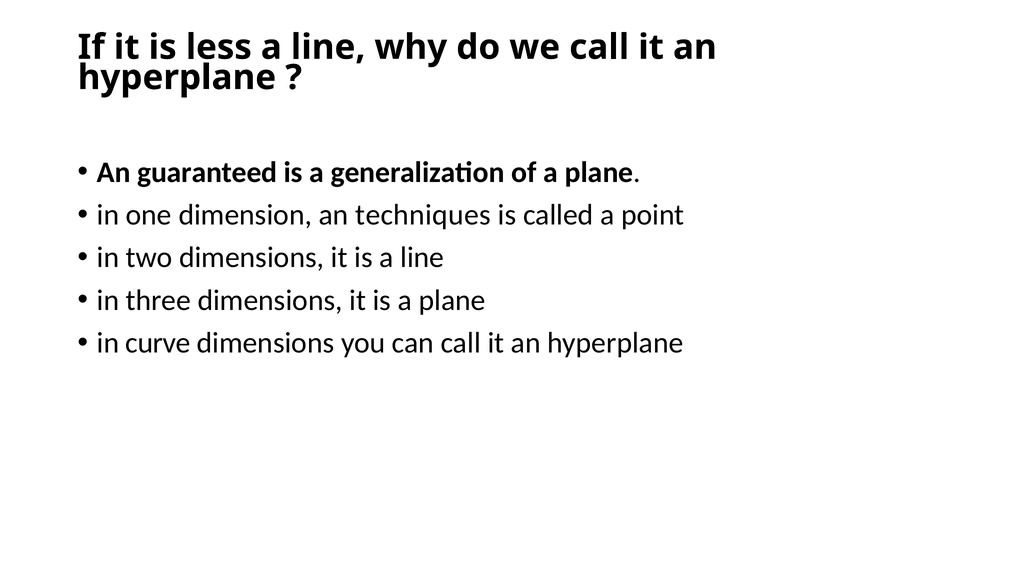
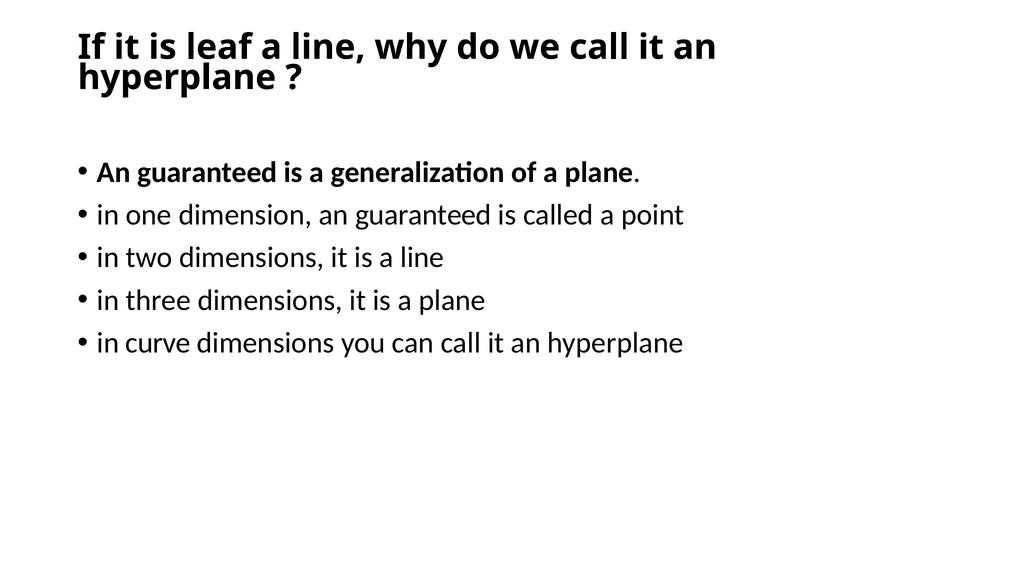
less: less -> leaf
dimension an techniques: techniques -> guaranteed
